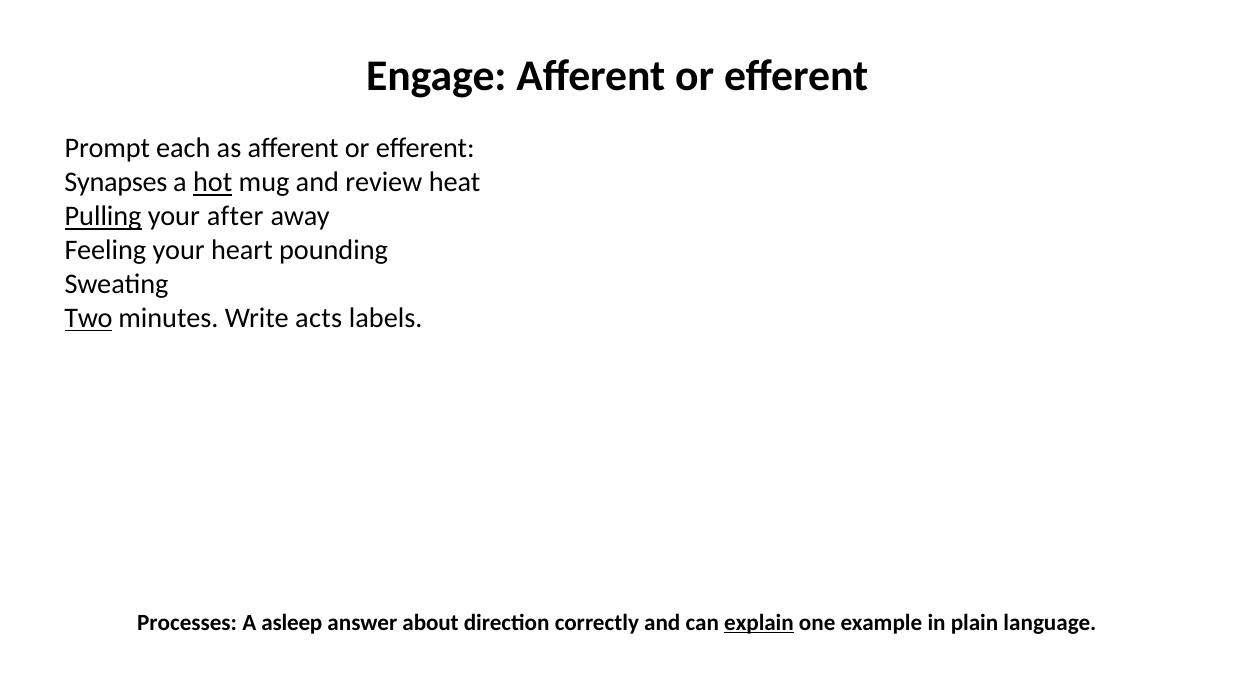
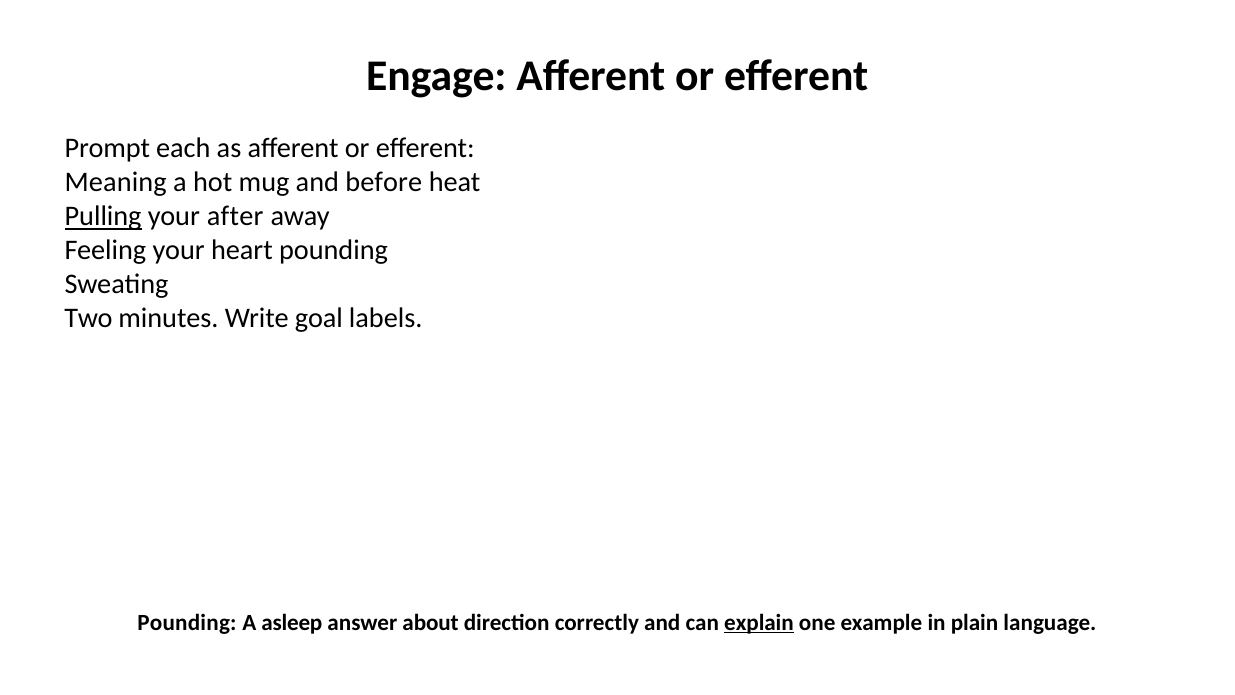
Synapses: Synapses -> Meaning
hot underline: present -> none
review: review -> before
Two underline: present -> none
acts: acts -> goal
Processes at (187, 622): Processes -> Pounding
